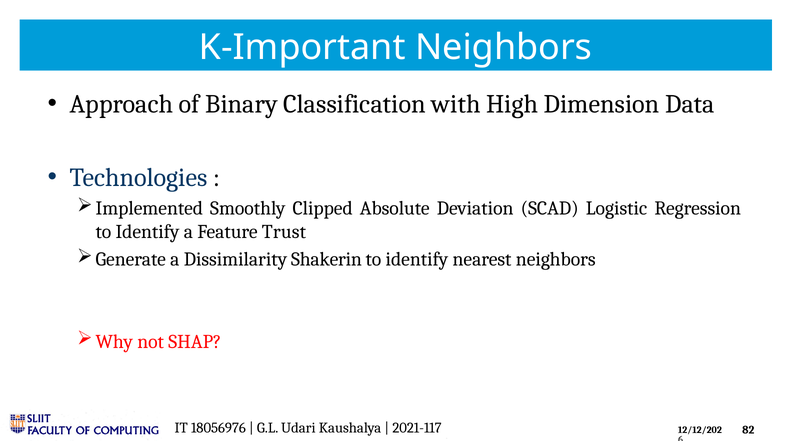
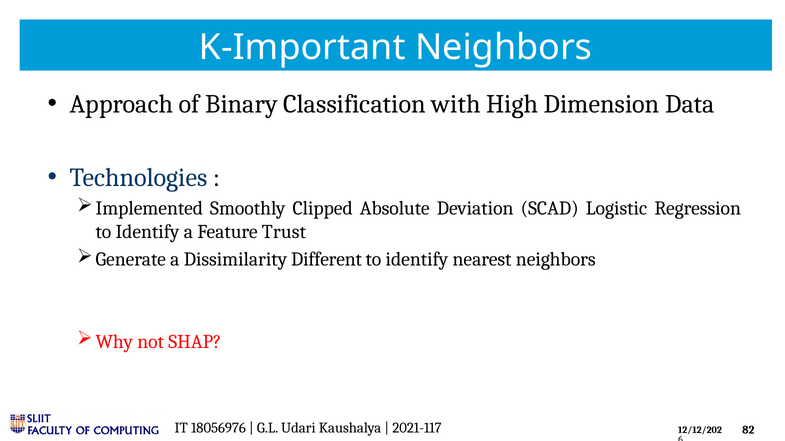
Shakerin: Shakerin -> Different
